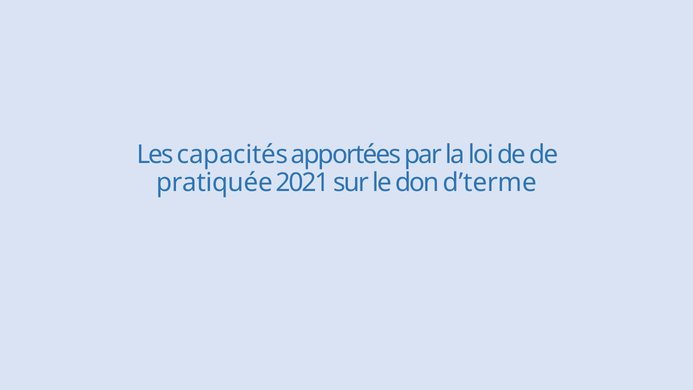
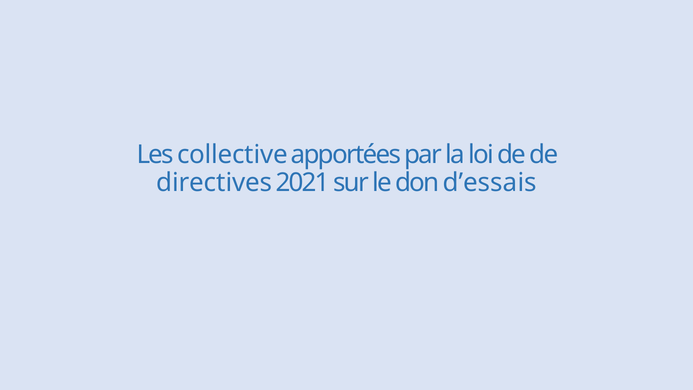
capacités: capacités -> collective
pratiquée: pratiquée -> directives
d’terme: d’terme -> d’essais
